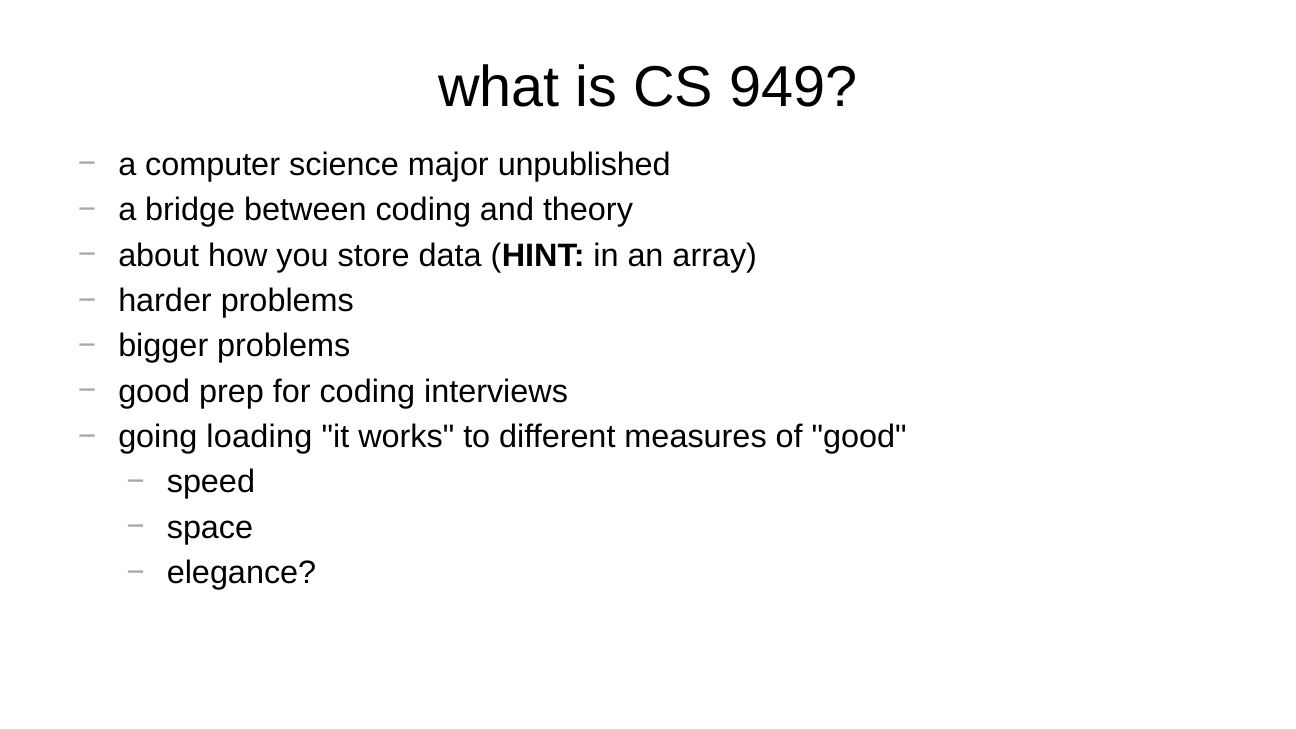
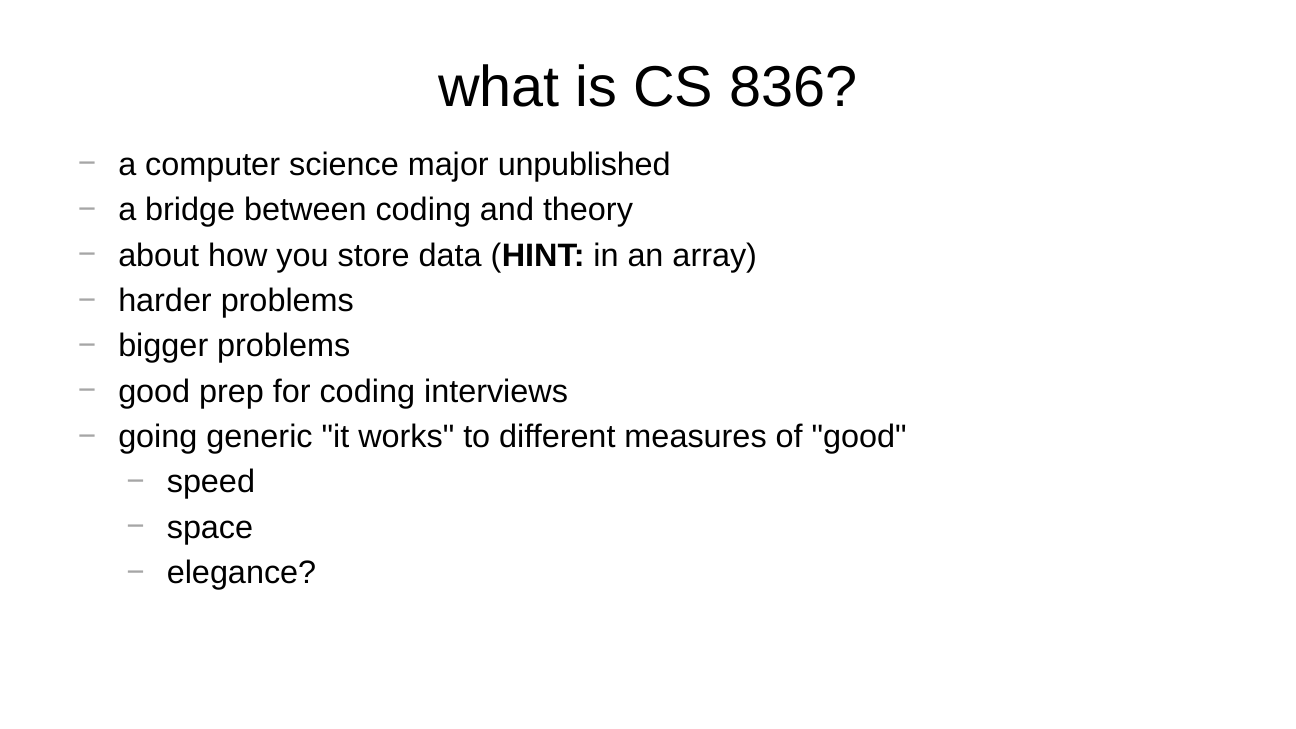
949: 949 -> 836
loading: loading -> generic
